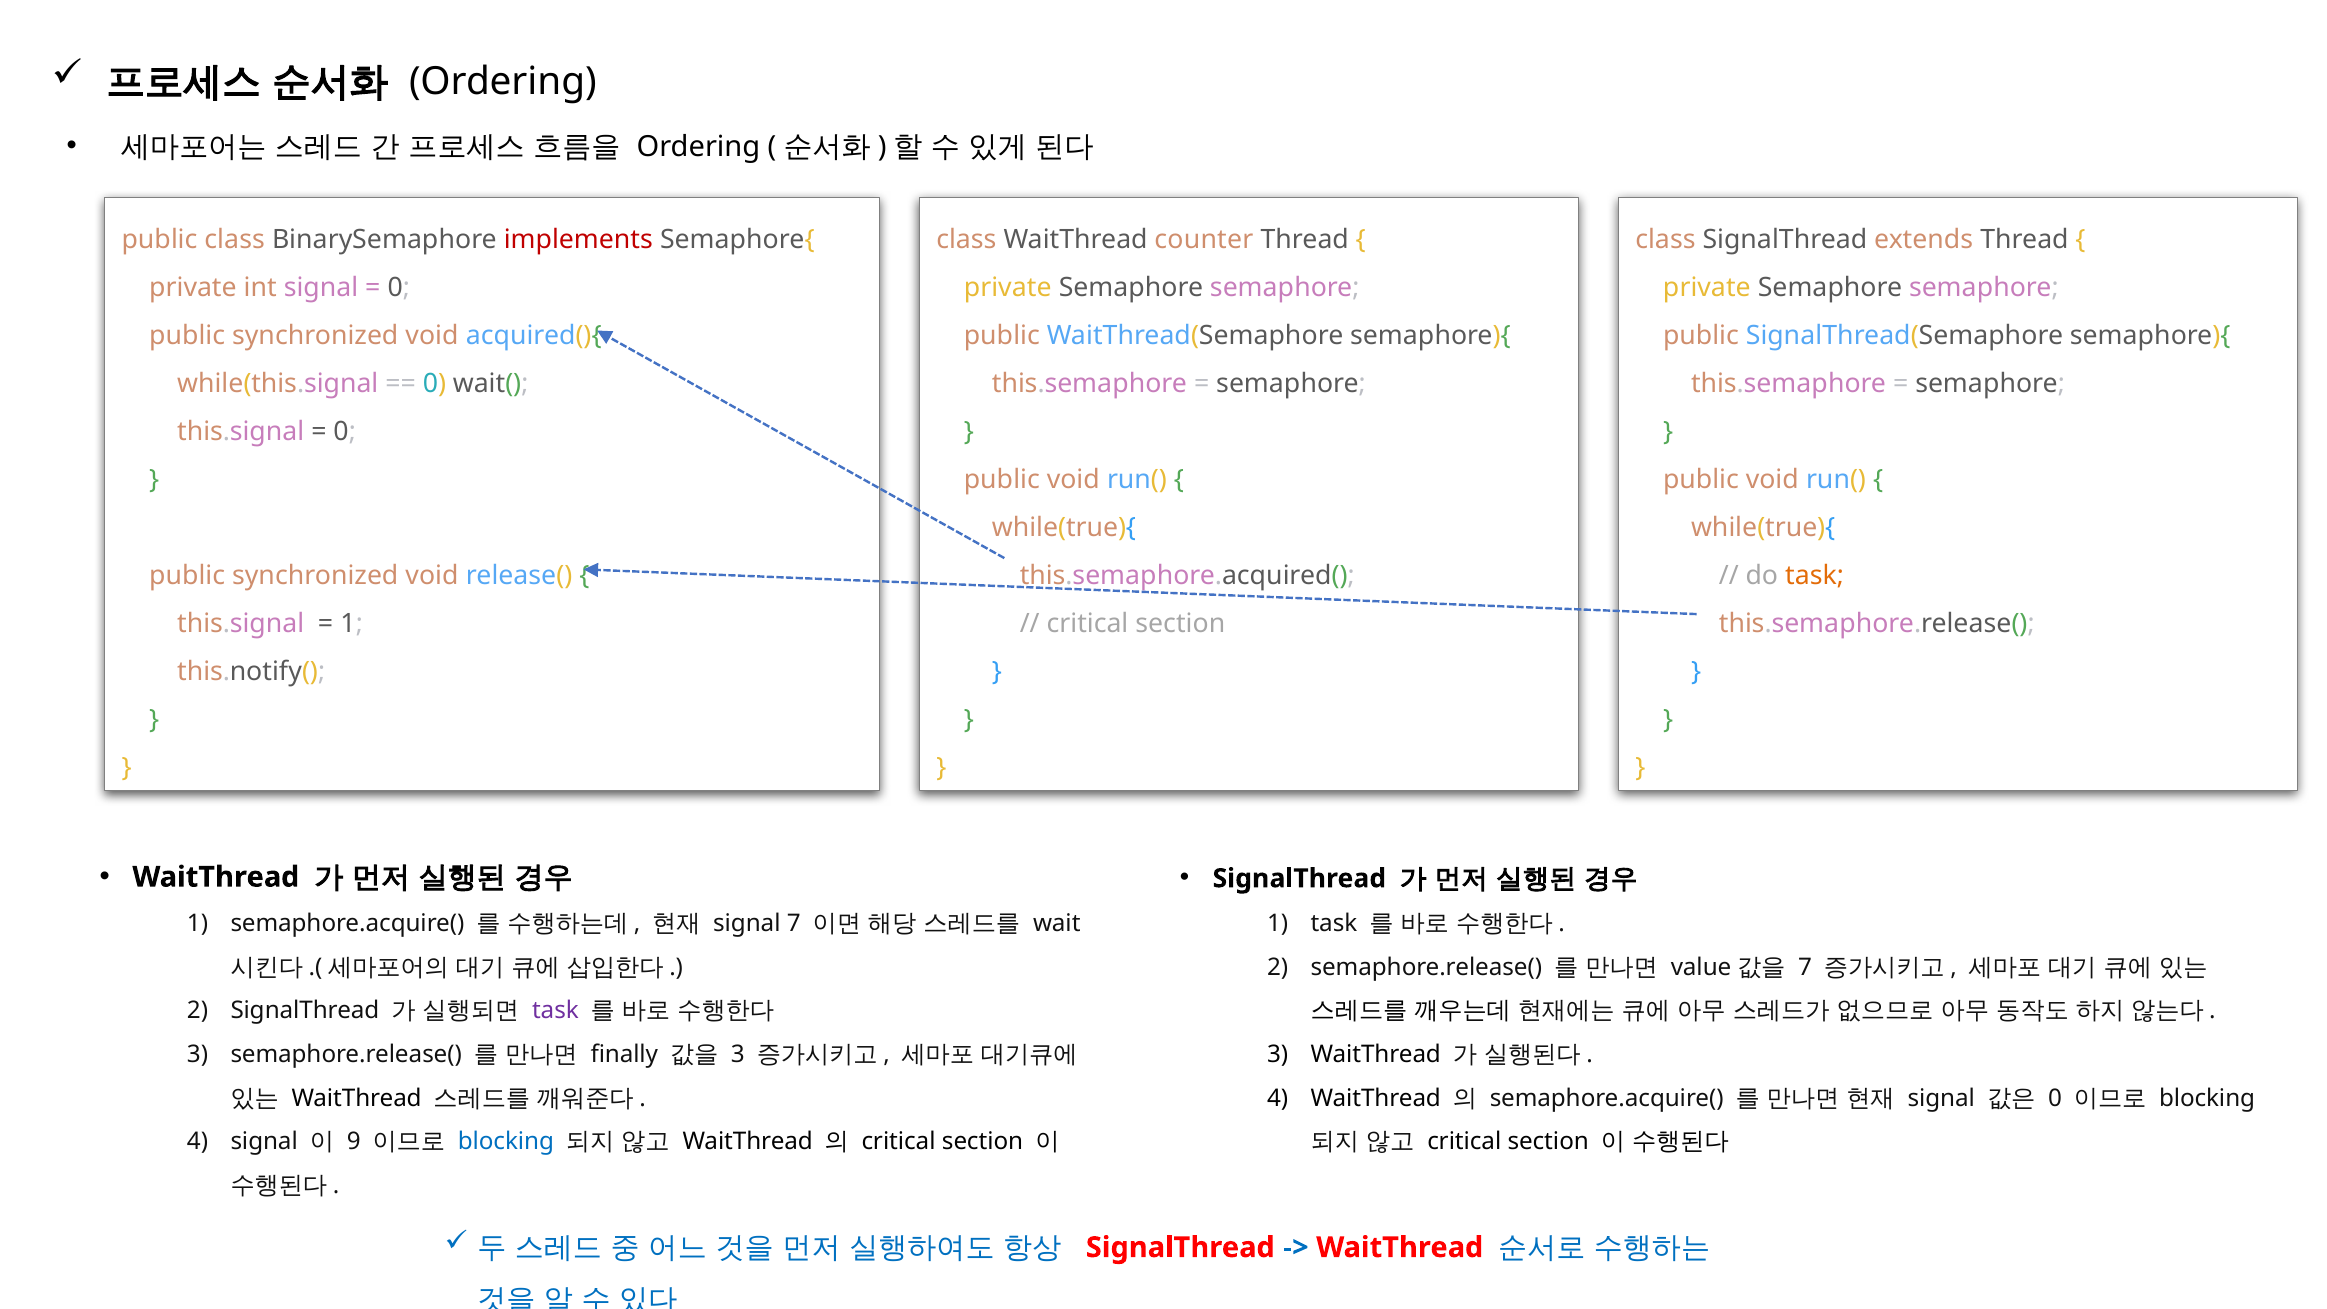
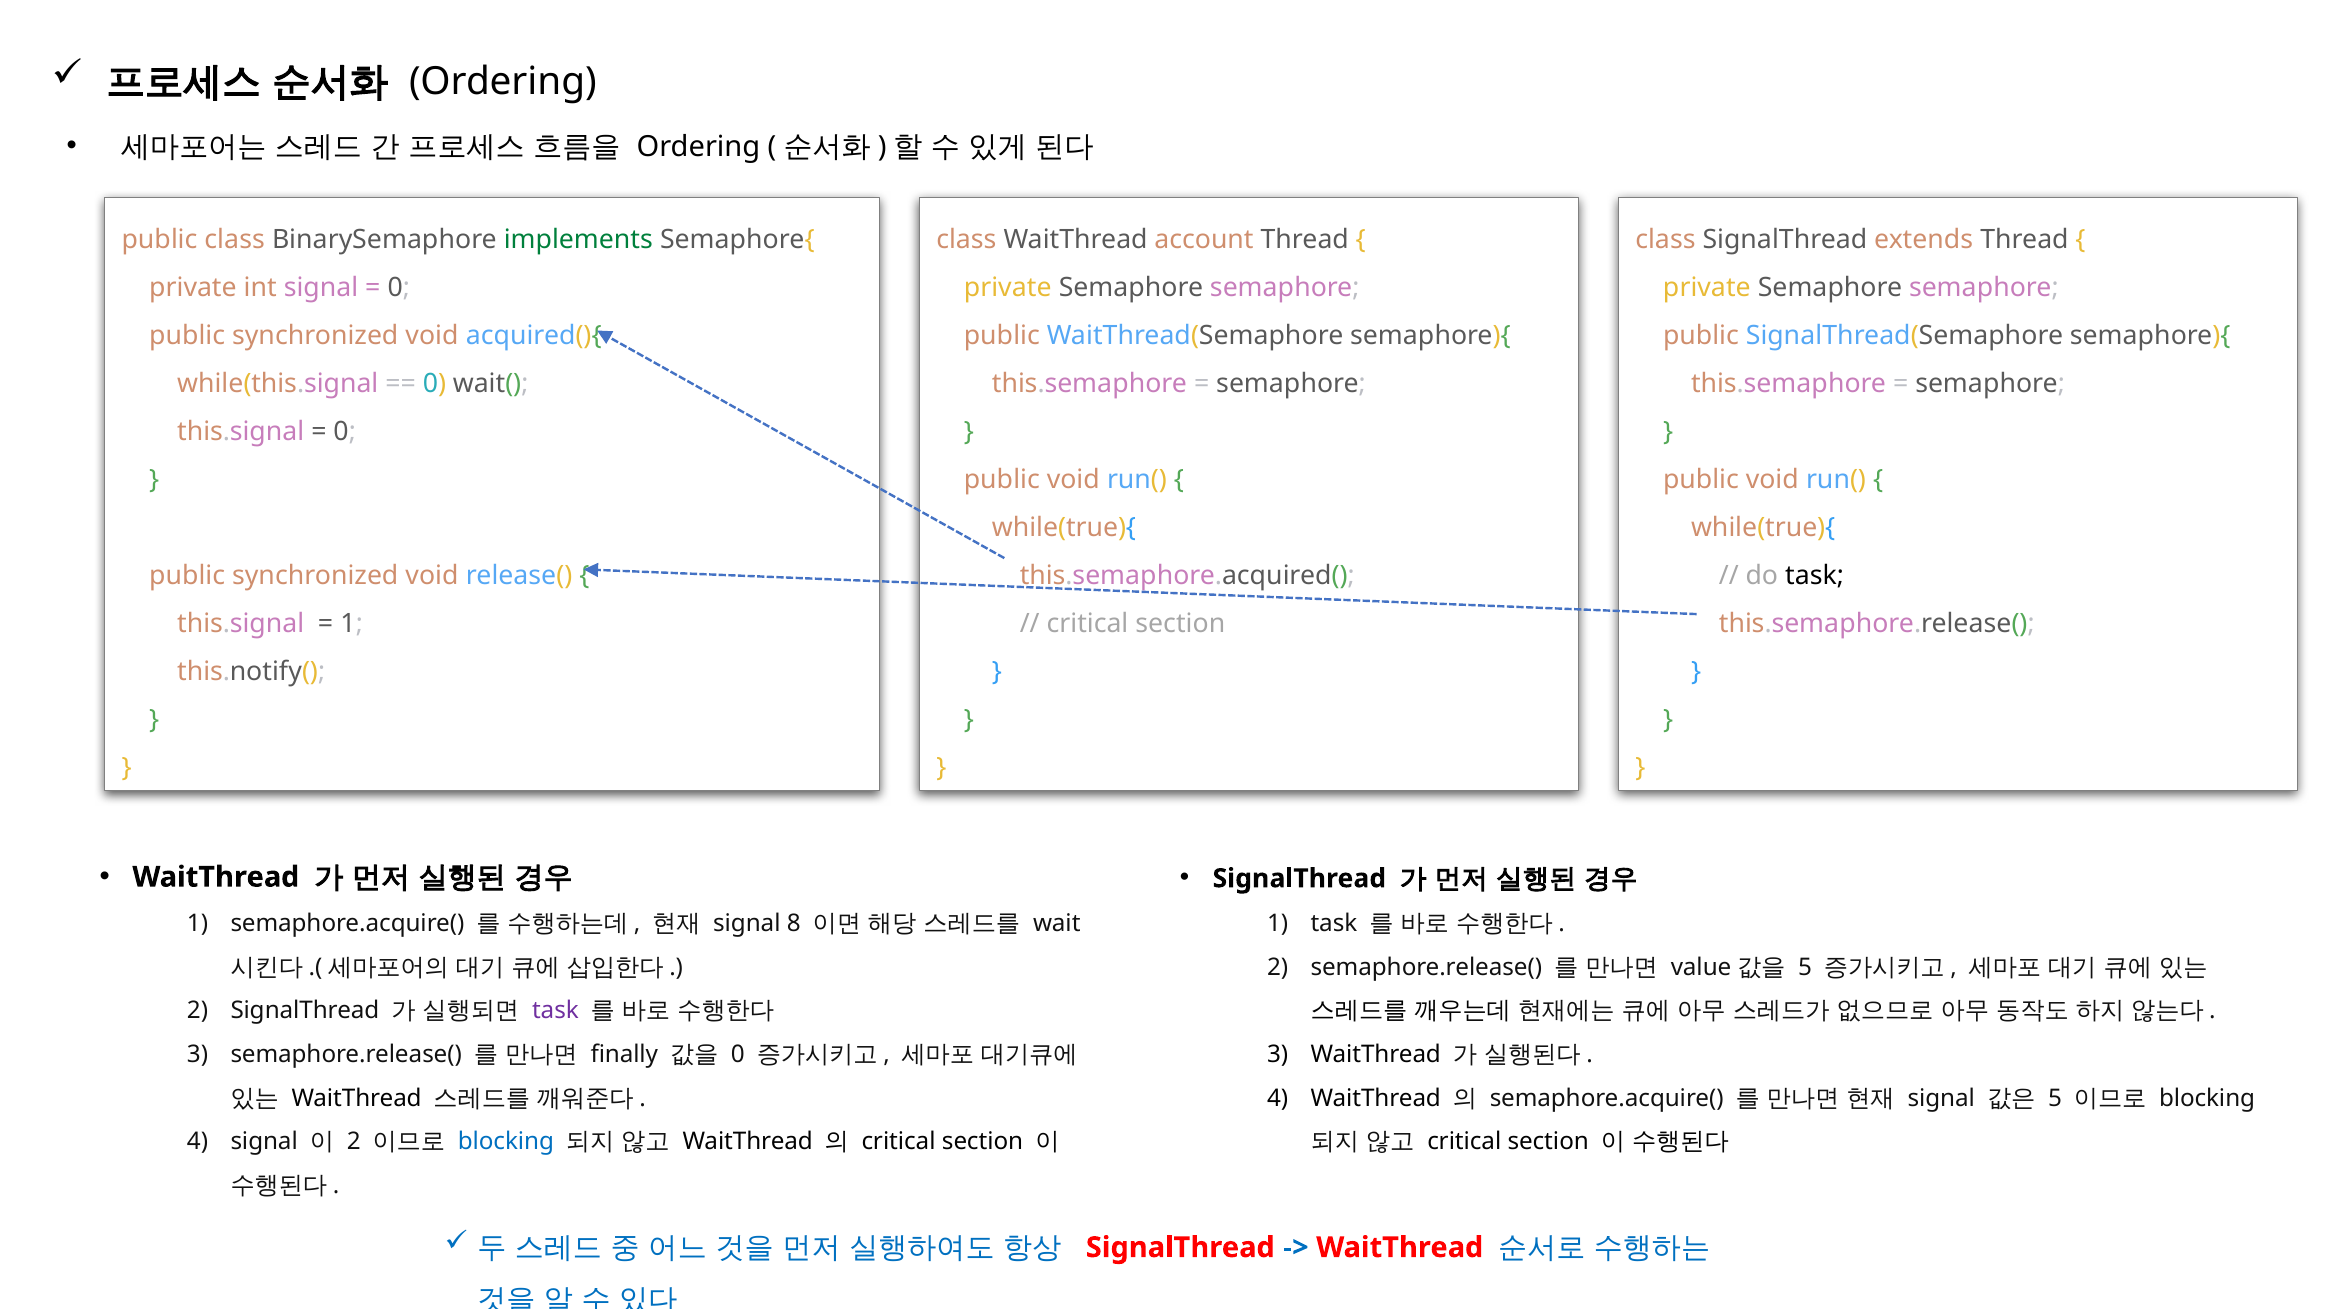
implements colour: red -> green
counter: counter -> account
task at (1815, 576) colour: orange -> black
signal 7: 7 -> 8
7 at (1805, 967): 7 -> 5
3 at (738, 1054): 3 -> 0
0 at (2055, 1098): 0 -> 5
9 at (354, 1142): 9 -> 2
